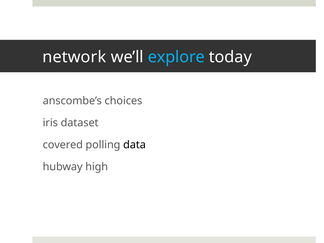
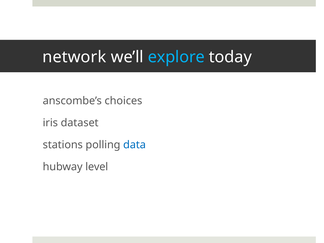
covered: covered -> stations
data colour: black -> blue
high: high -> level
